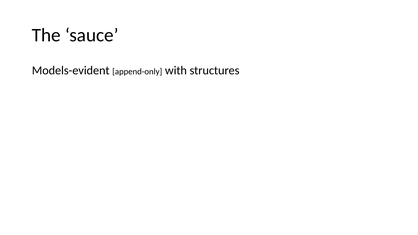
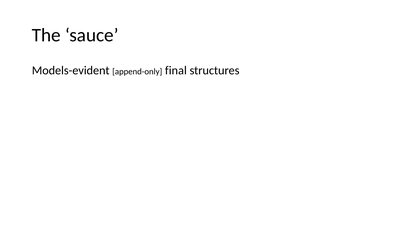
with: with -> final
